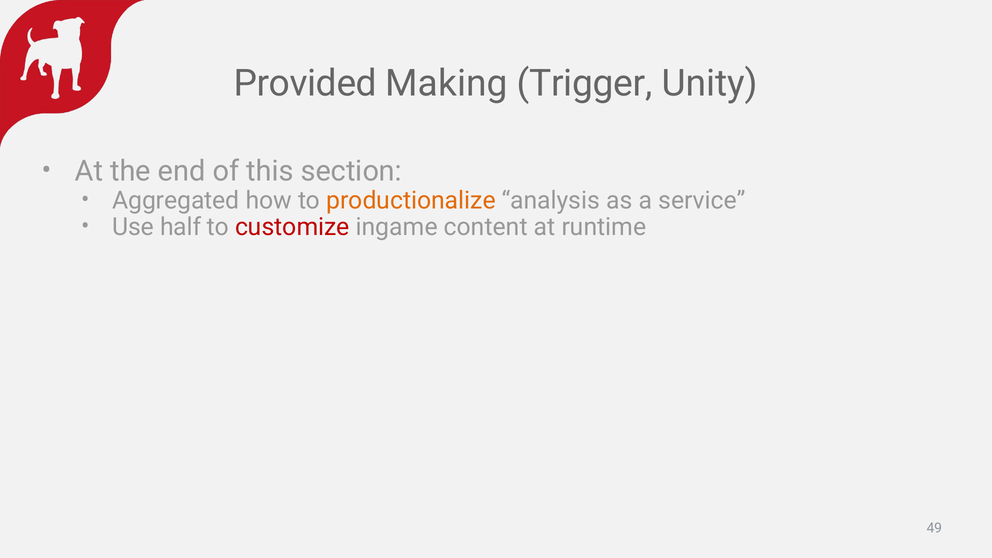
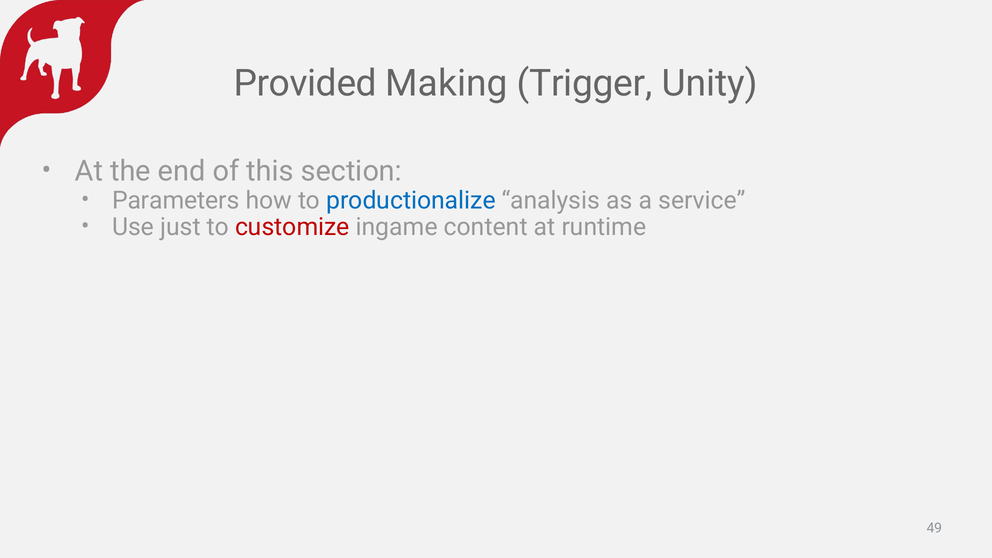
Aggregated: Aggregated -> Parameters
productionalize colour: orange -> blue
half: half -> just
